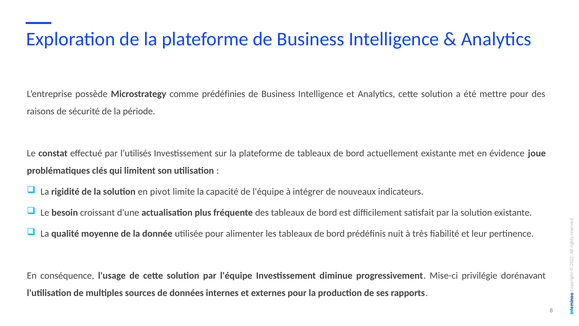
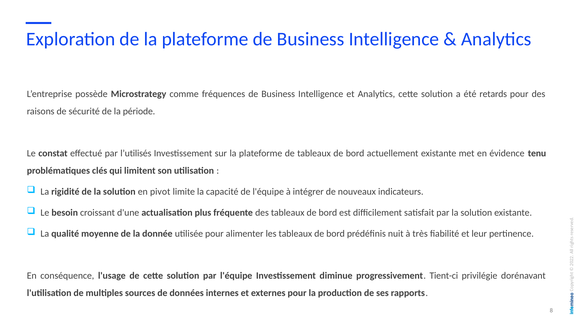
prédéfinies: prédéfinies -> fréquences
mettre: mettre -> retards
joue: joue -> tenu
Mise-ci: Mise-ci -> Tient-ci
